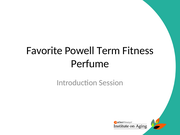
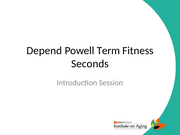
Favorite: Favorite -> Depend
Perfume: Perfume -> Seconds
